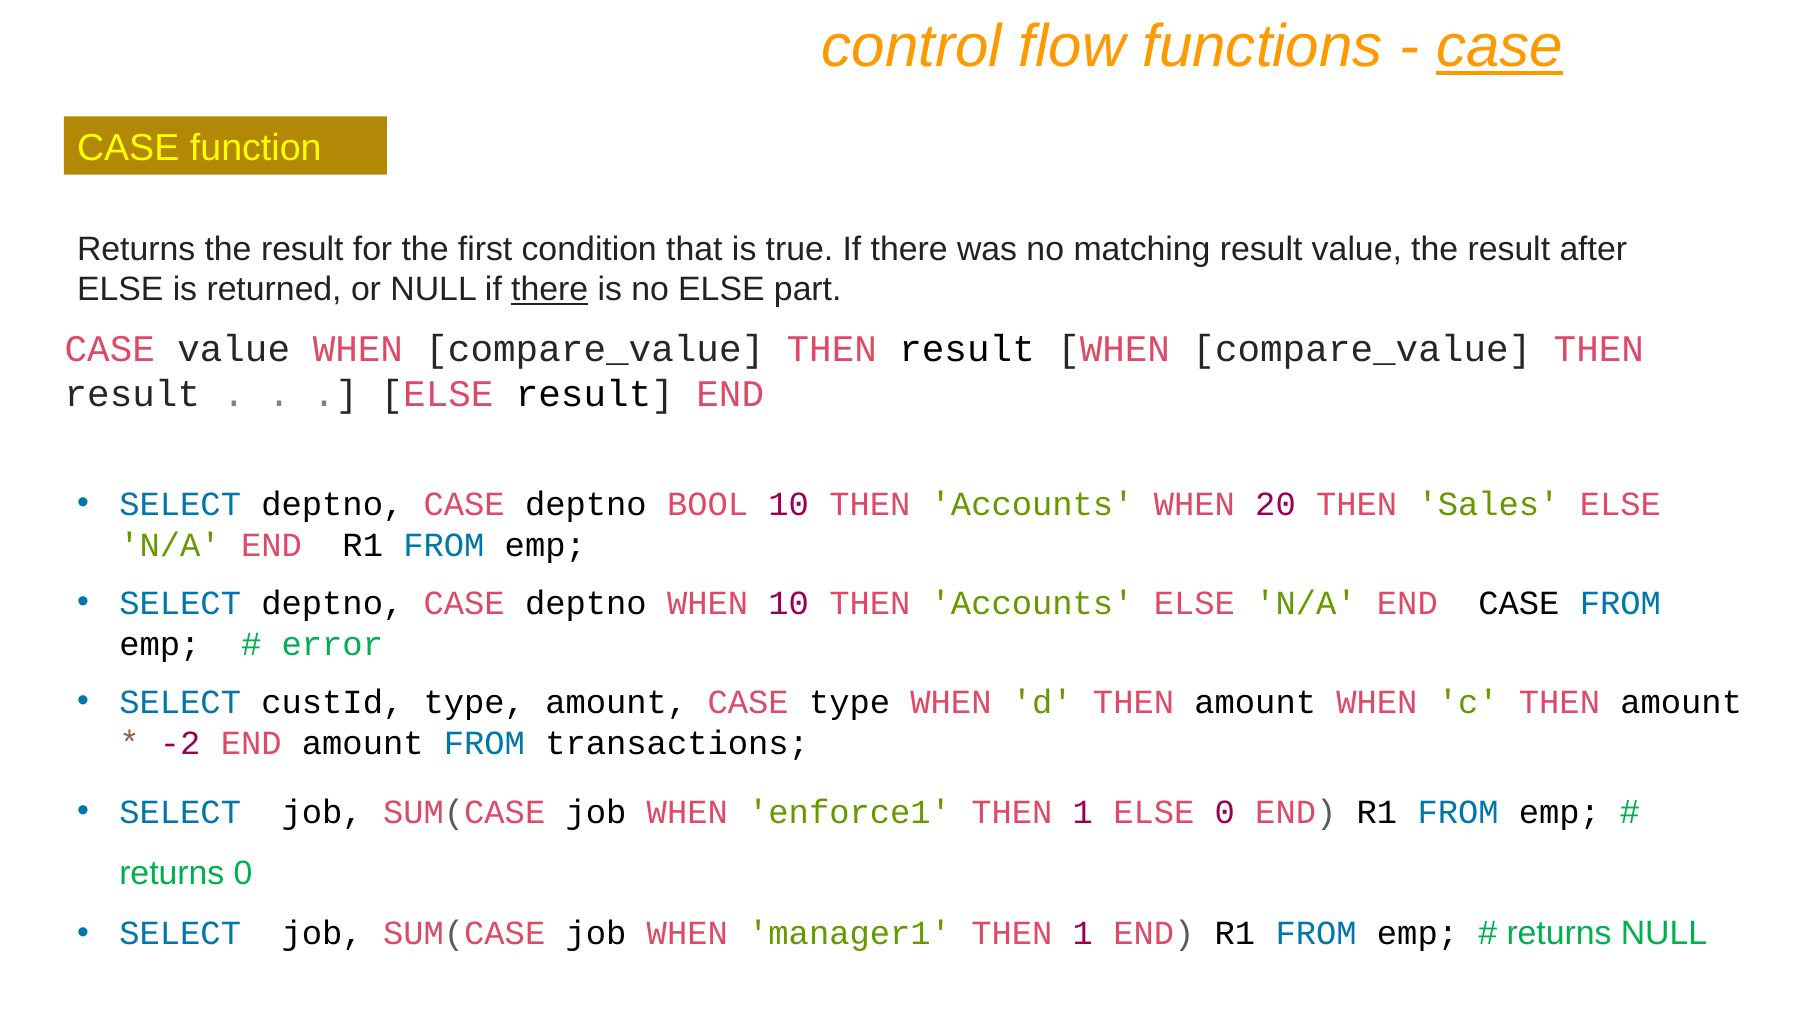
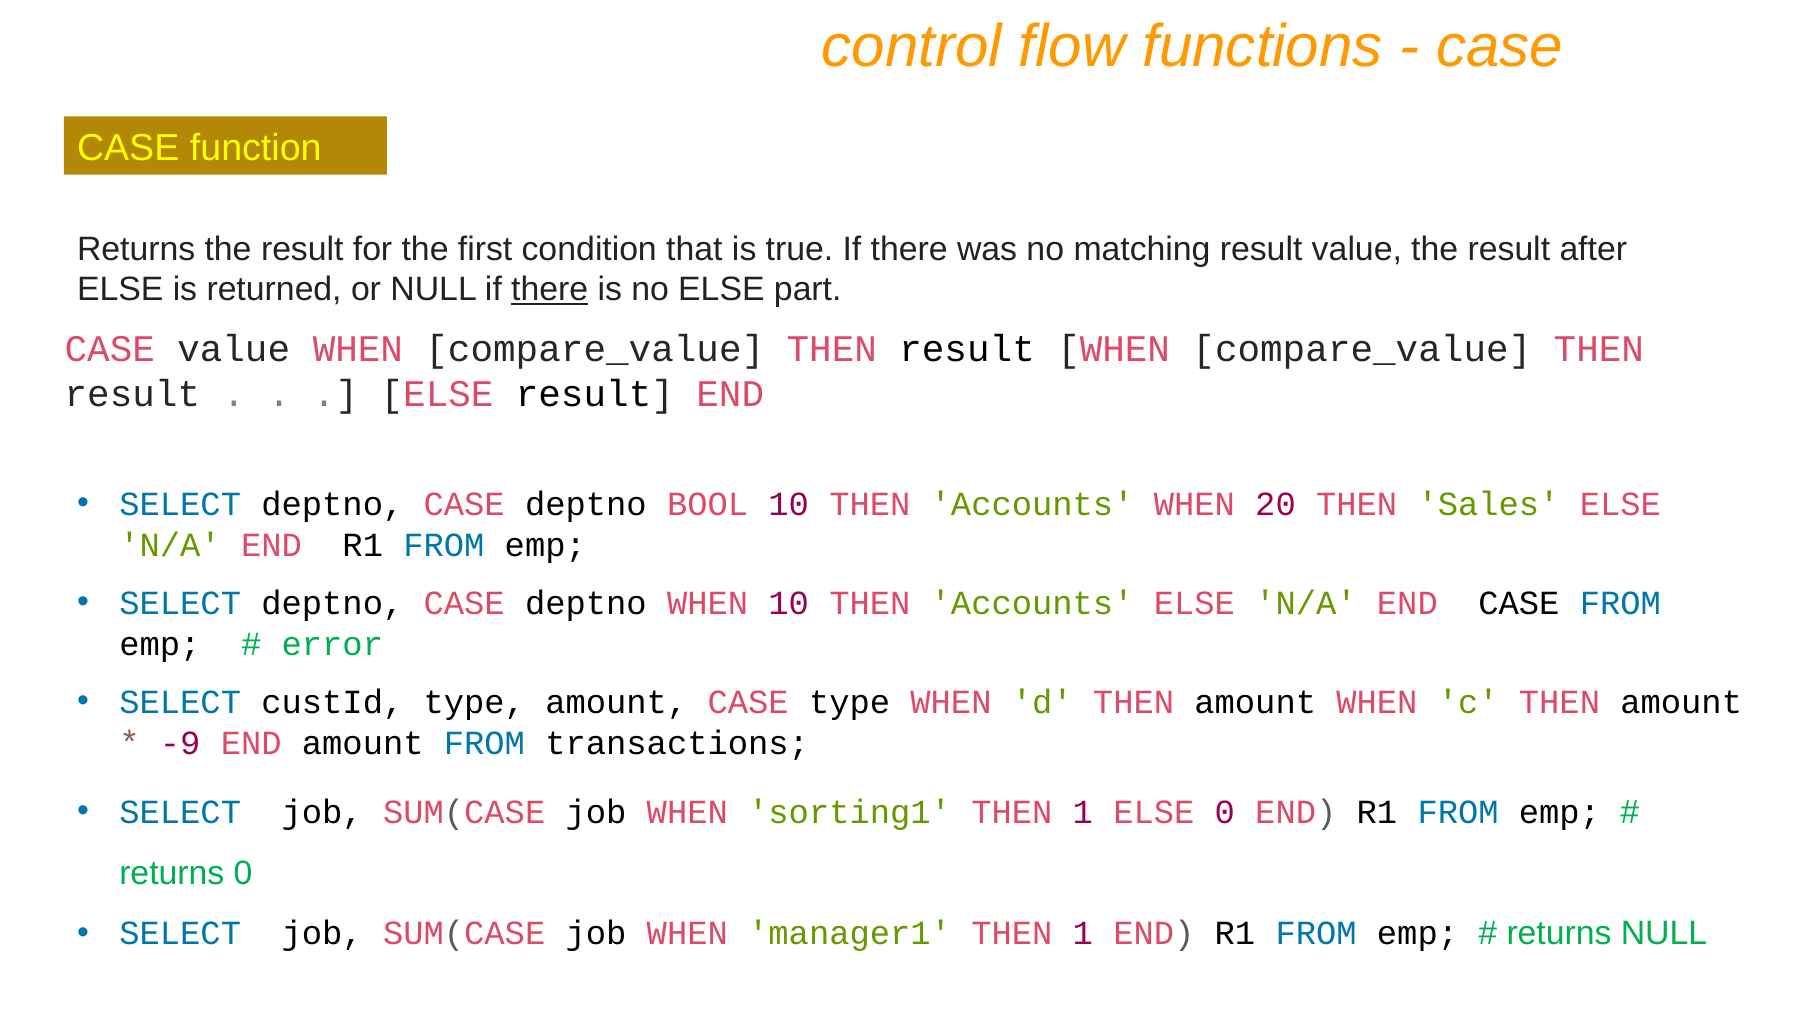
case at (1500, 47) underline: present -> none
-2: -2 -> -9
enforce1: enforce1 -> sorting1
